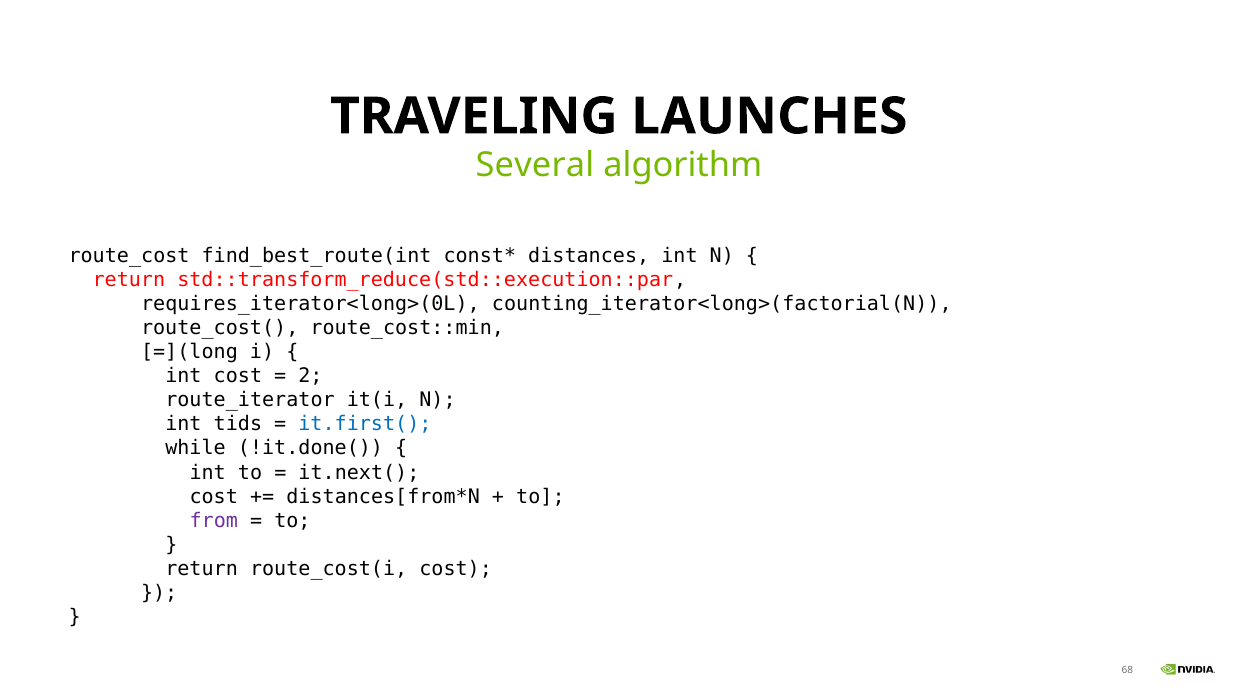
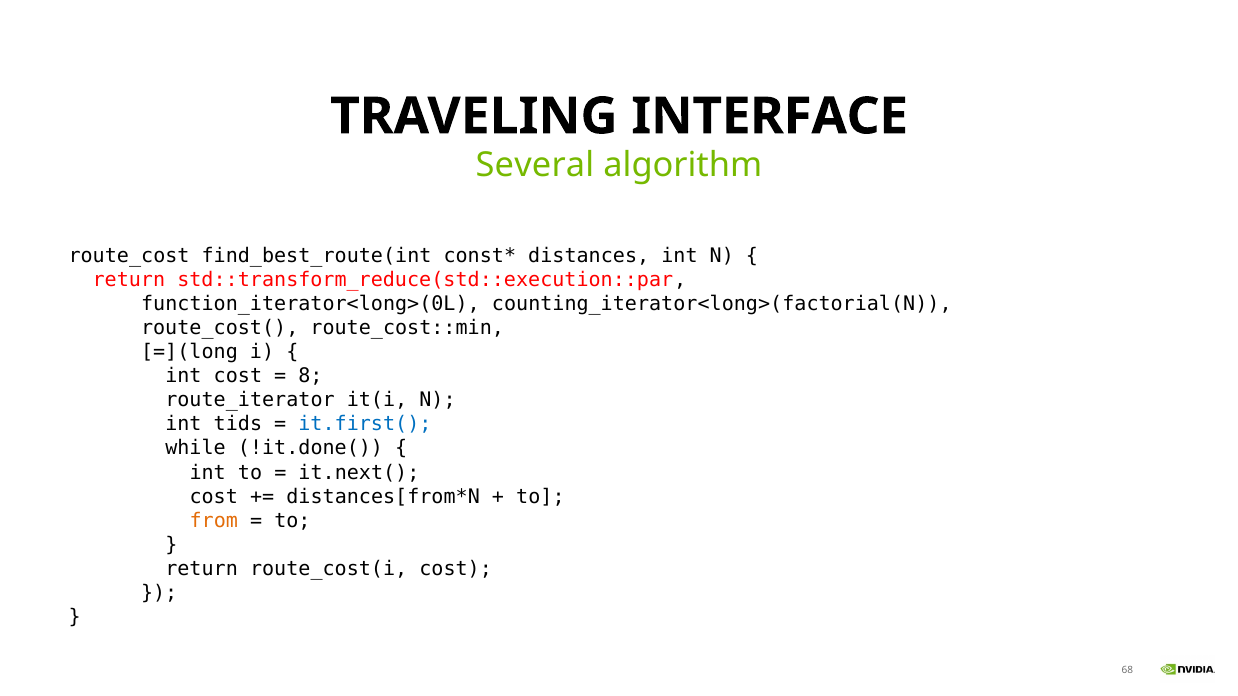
LAUNCHES: LAUNCHES -> INTERFACE
requires_iterator<long>(0L: requires_iterator<long>(0L -> function_iterator<long>(0L
2: 2 -> 8
from colour: purple -> orange
